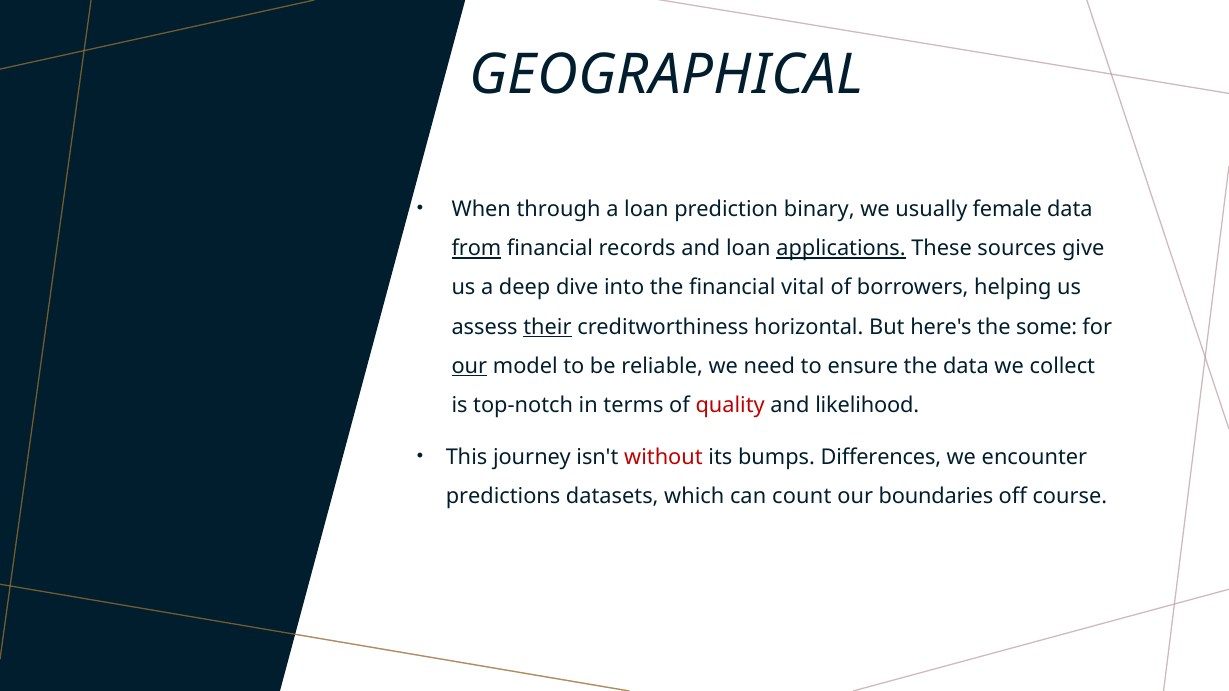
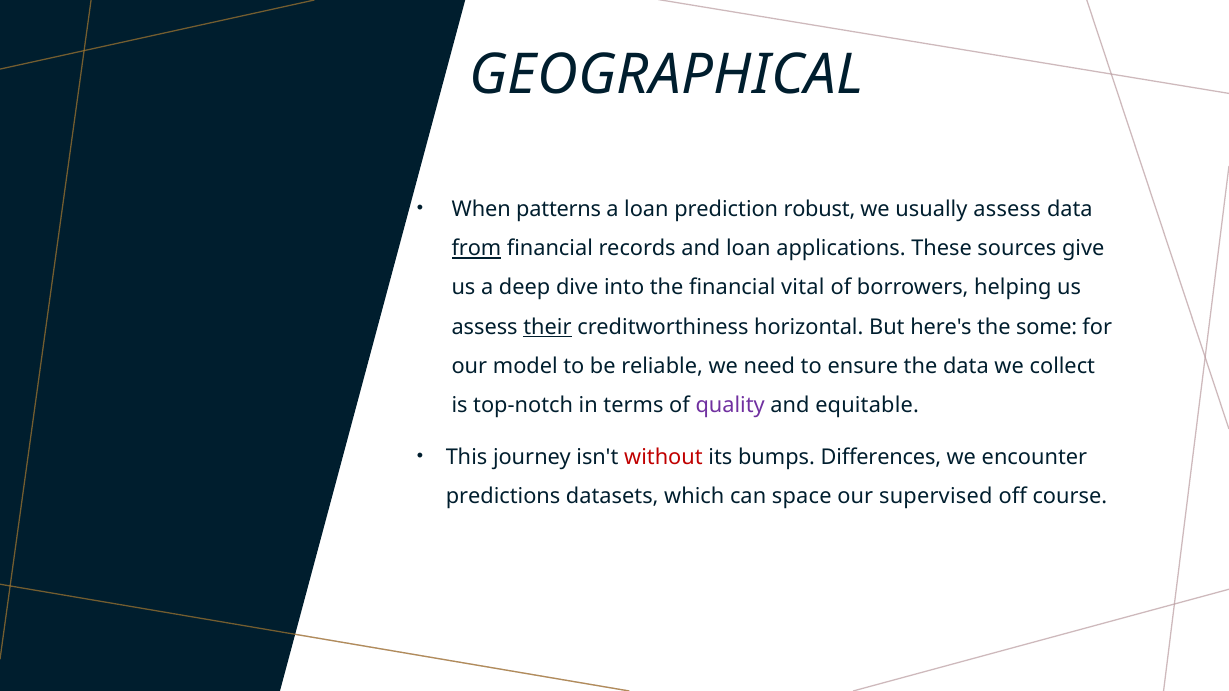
through: through -> patterns
binary: binary -> robust
usually female: female -> assess
applications underline: present -> none
our at (469, 366) underline: present -> none
quality colour: red -> purple
likelihood: likelihood -> equitable
count: count -> space
boundaries: boundaries -> supervised
